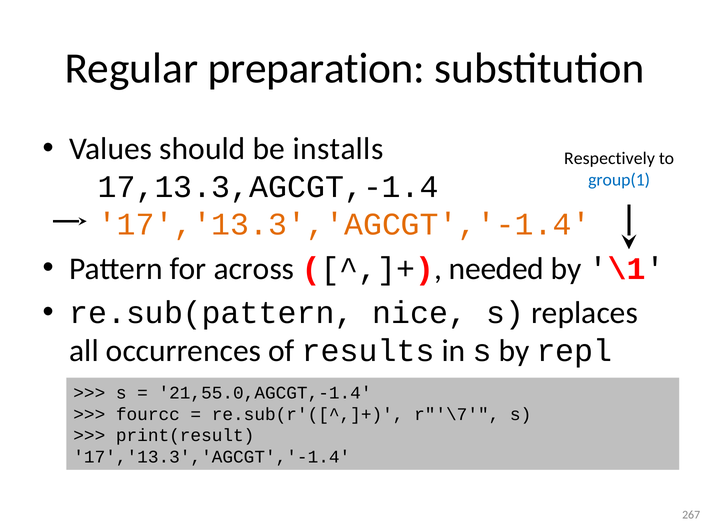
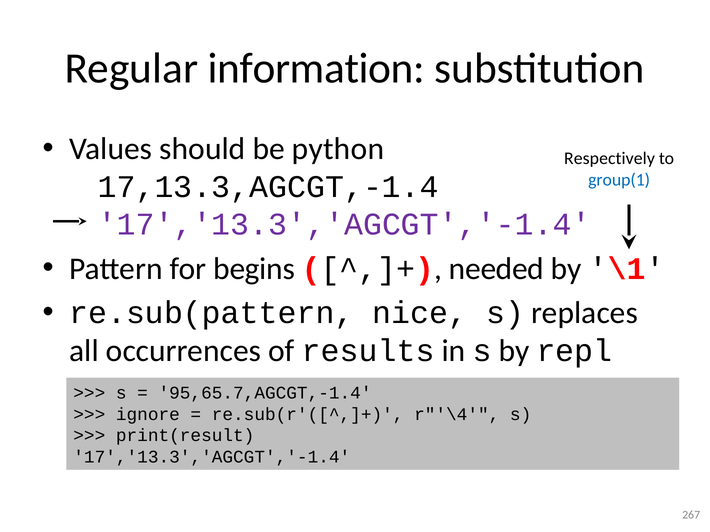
preparation: preparation -> information
installs: installs -> python
17','13.3','AGCGT','-1.4 at (344, 225) colour: orange -> purple
across: across -> begins
21,55.0,AGCGT,-1.4: 21,55.0,AGCGT,-1.4 -> 95,65.7,AGCGT,-1.4
fourcc: fourcc -> ignore
r"'\7: r"'\7 -> r"'\4
